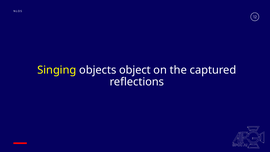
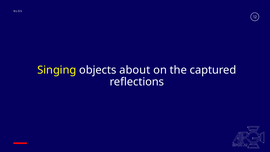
object: object -> about
